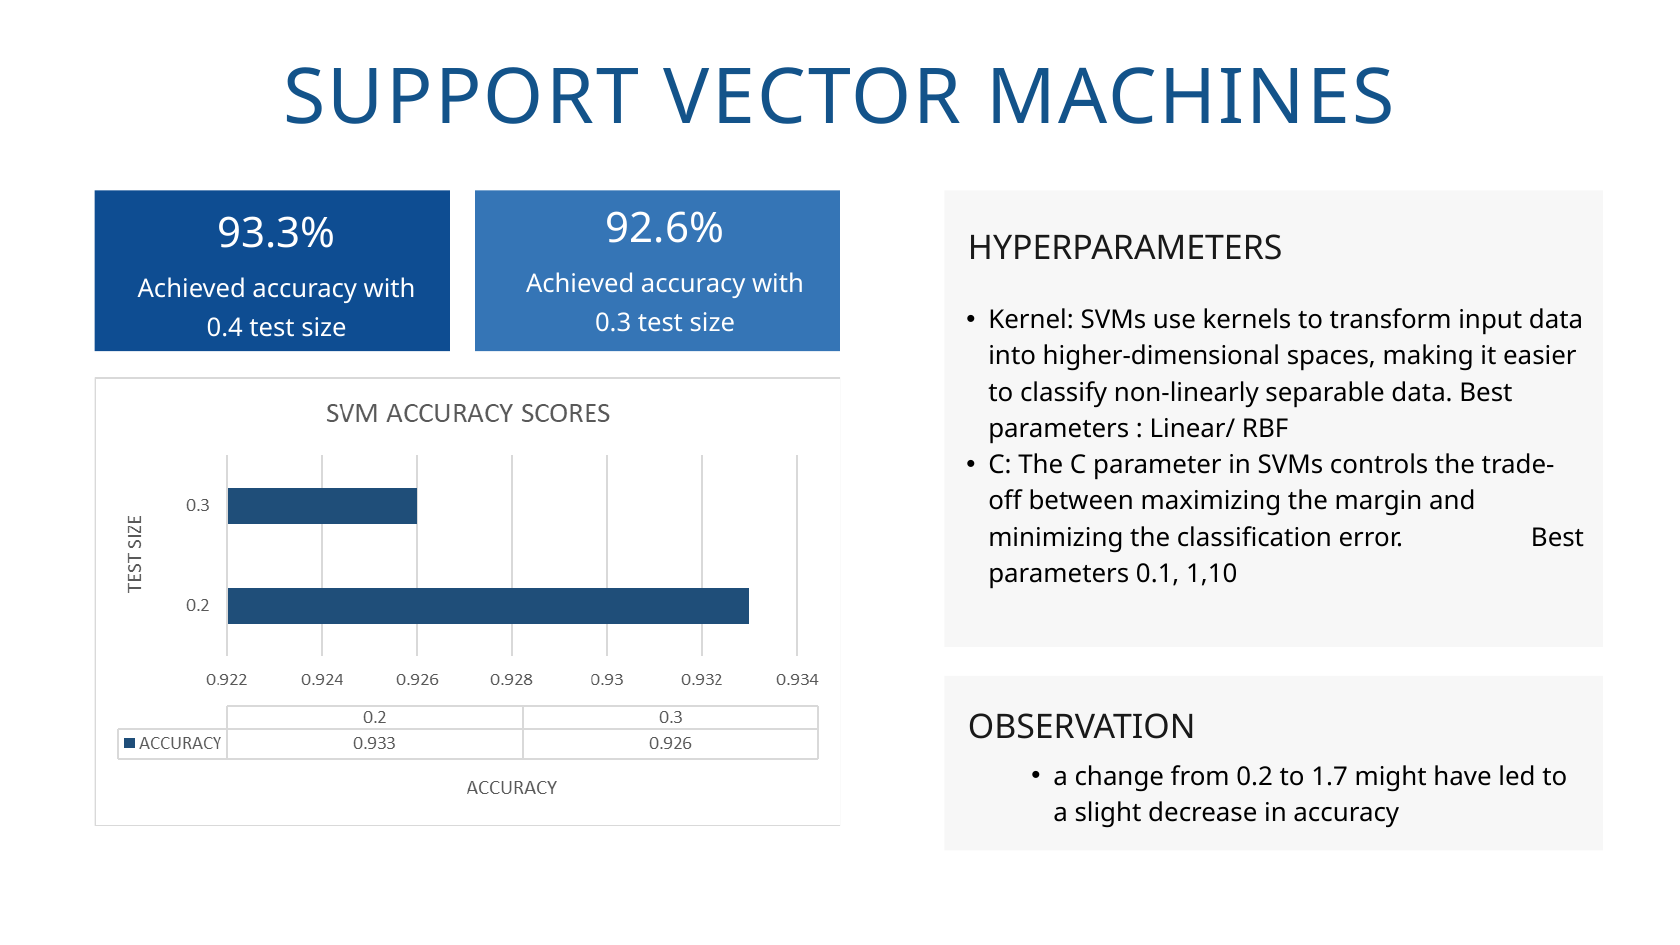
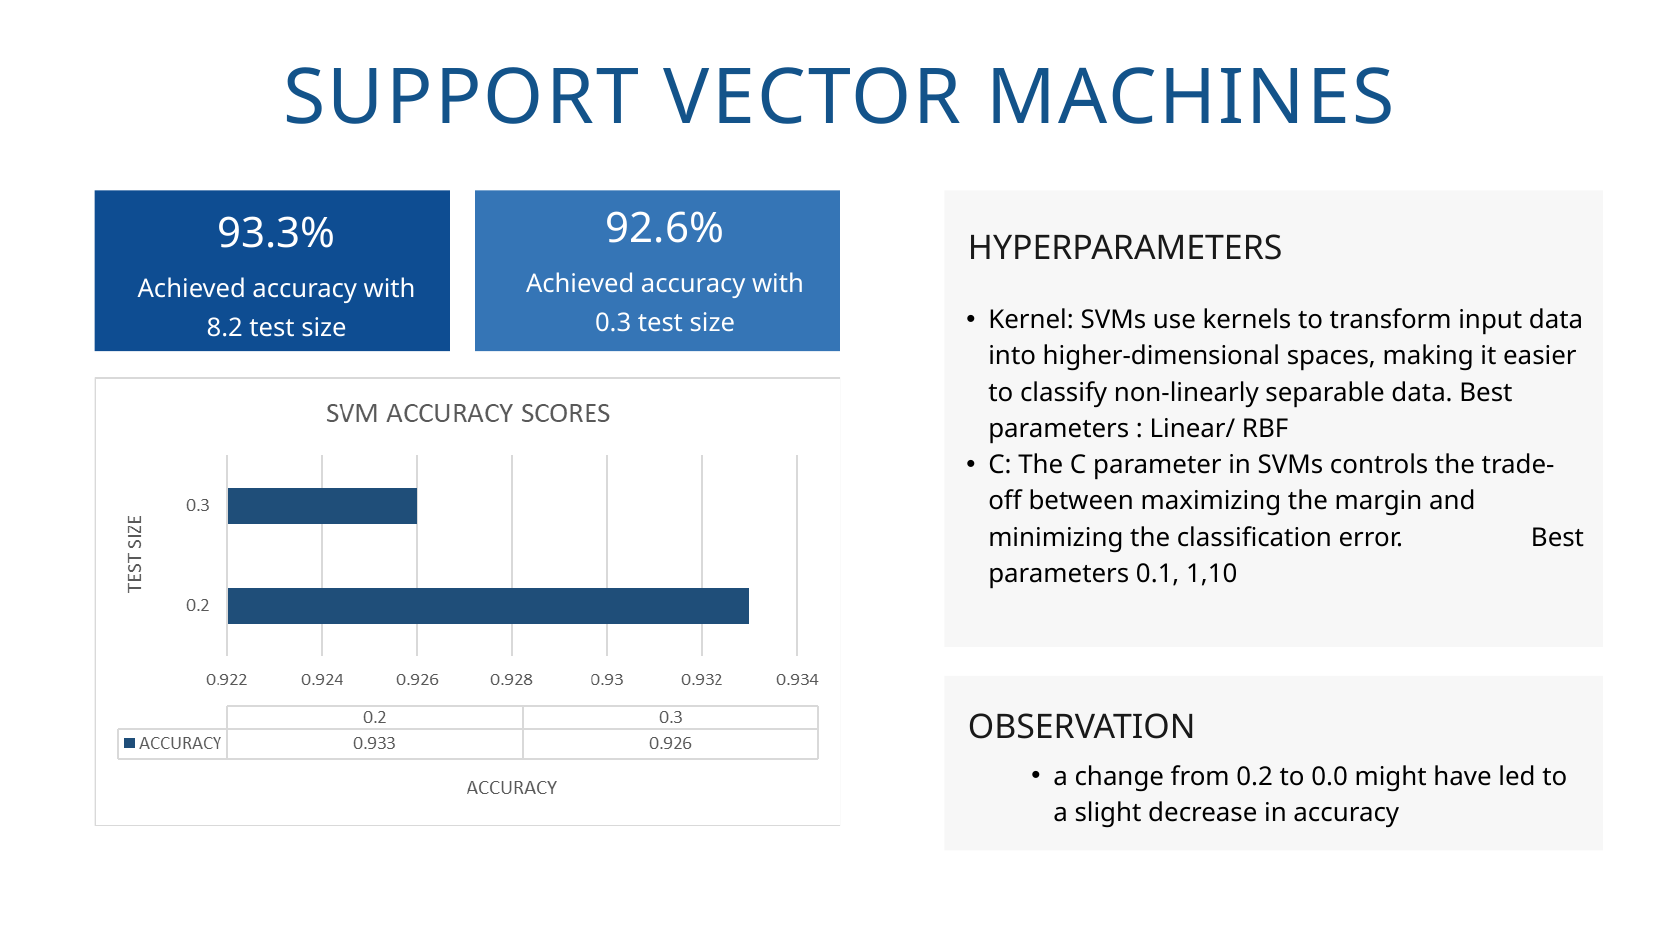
0.4: 0.4 -> 8.2
1.7: 1.7 -> 0.0
